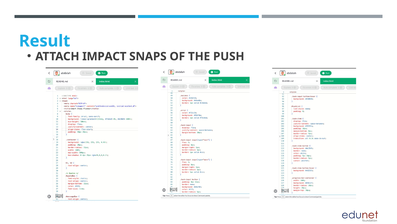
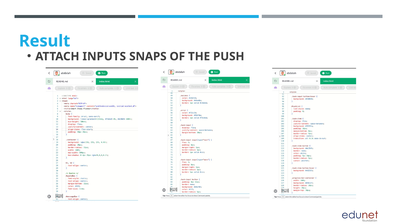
IMPACT: IMPACT -> INPUTS
